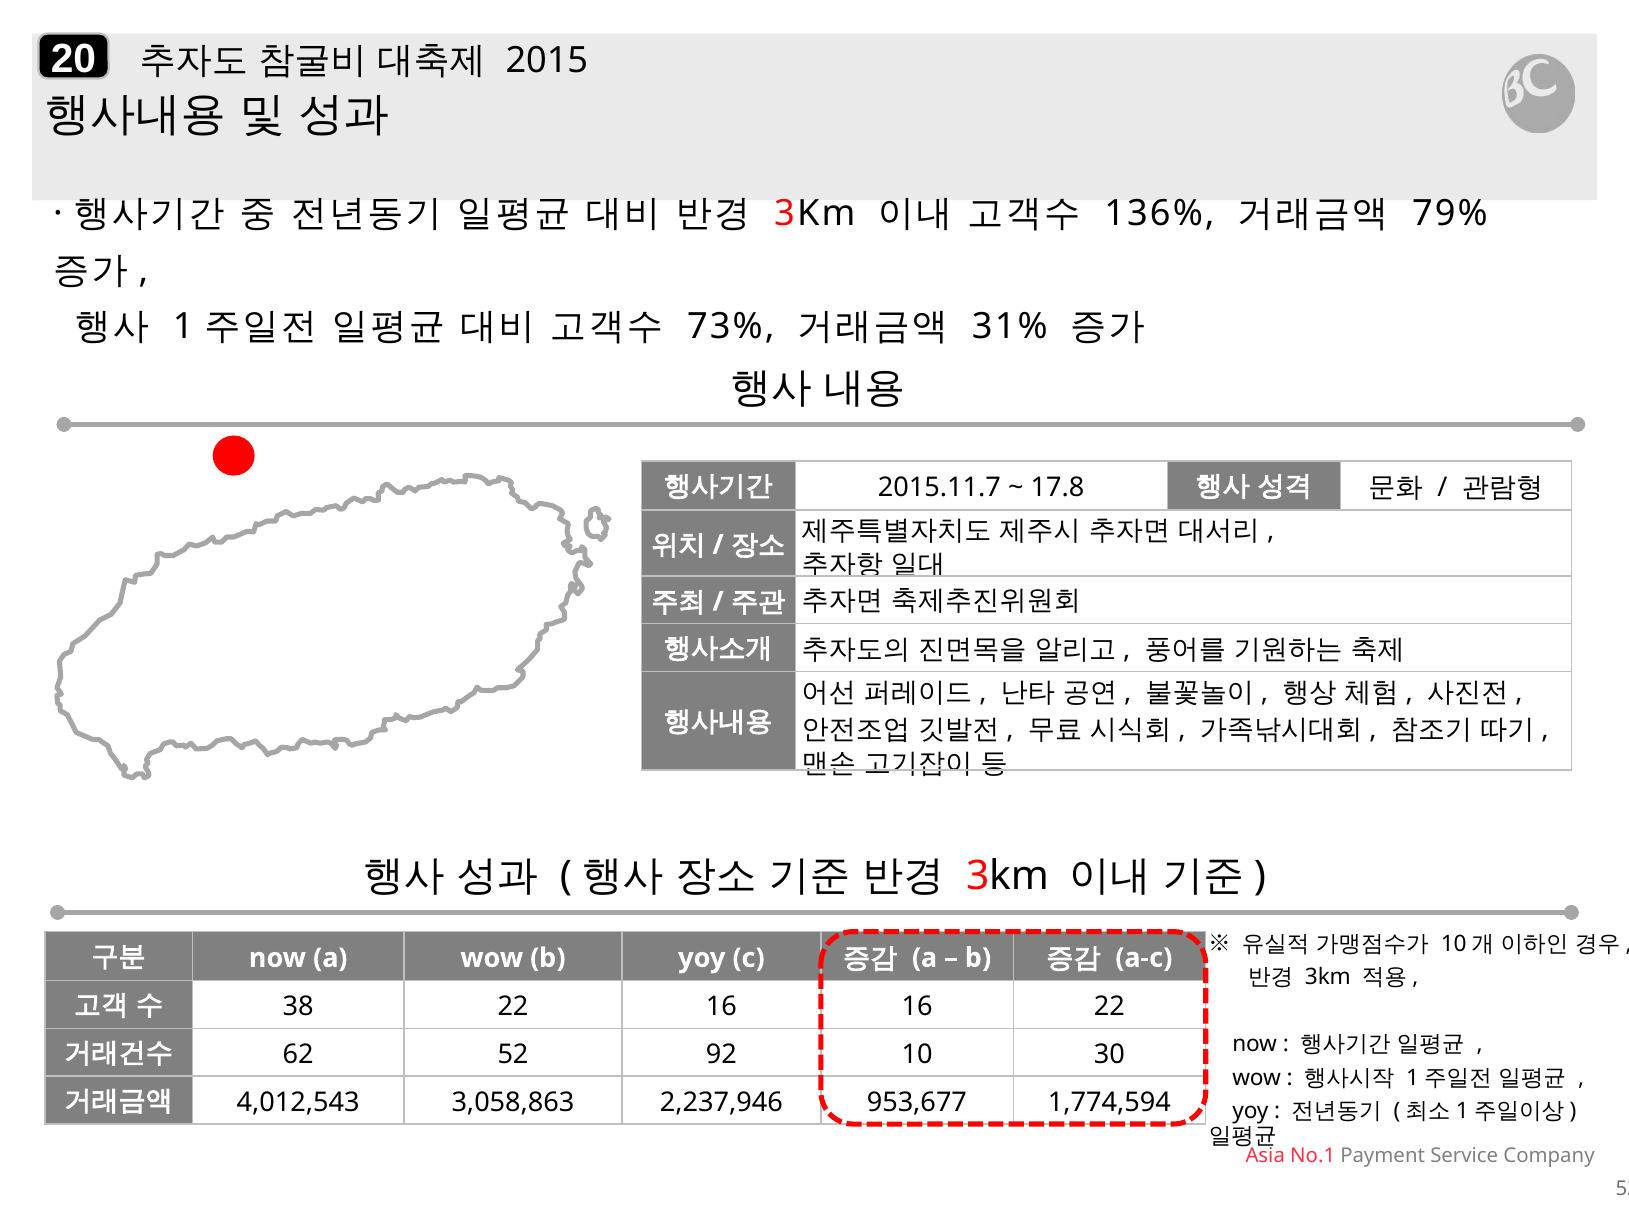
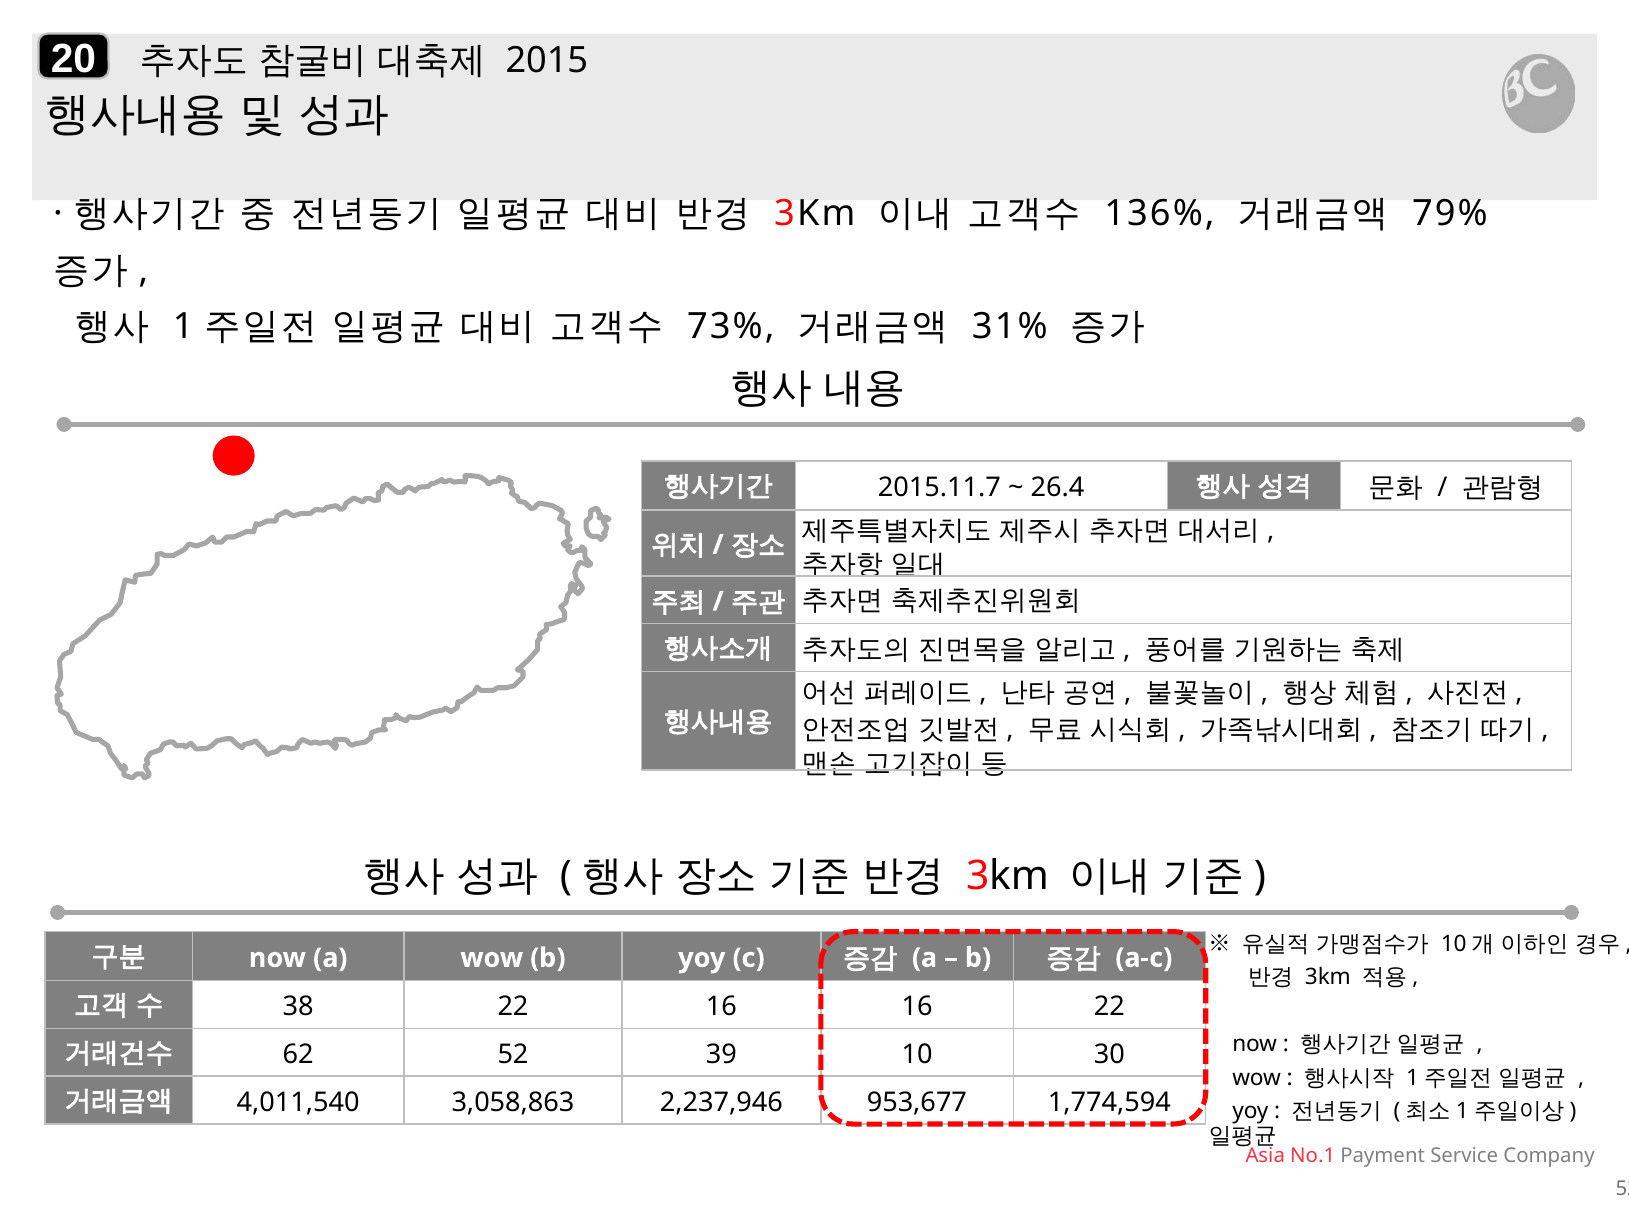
17.8: 17.8 -> 26.4
92: 92 -> 39
4,012,543: 4,012,543 -> 4,011,540
